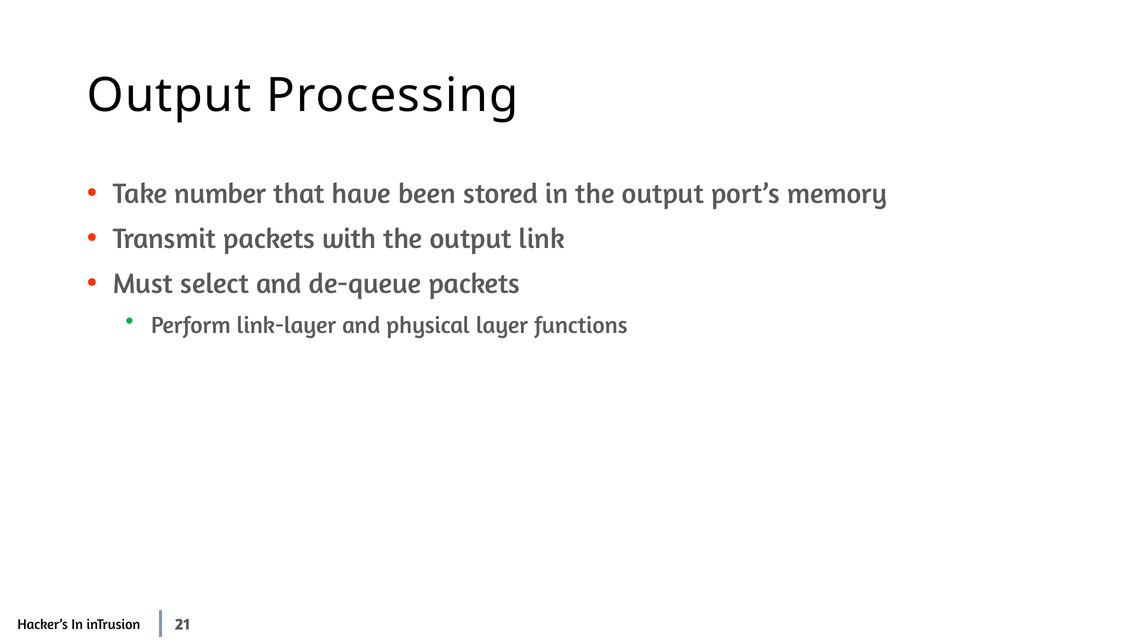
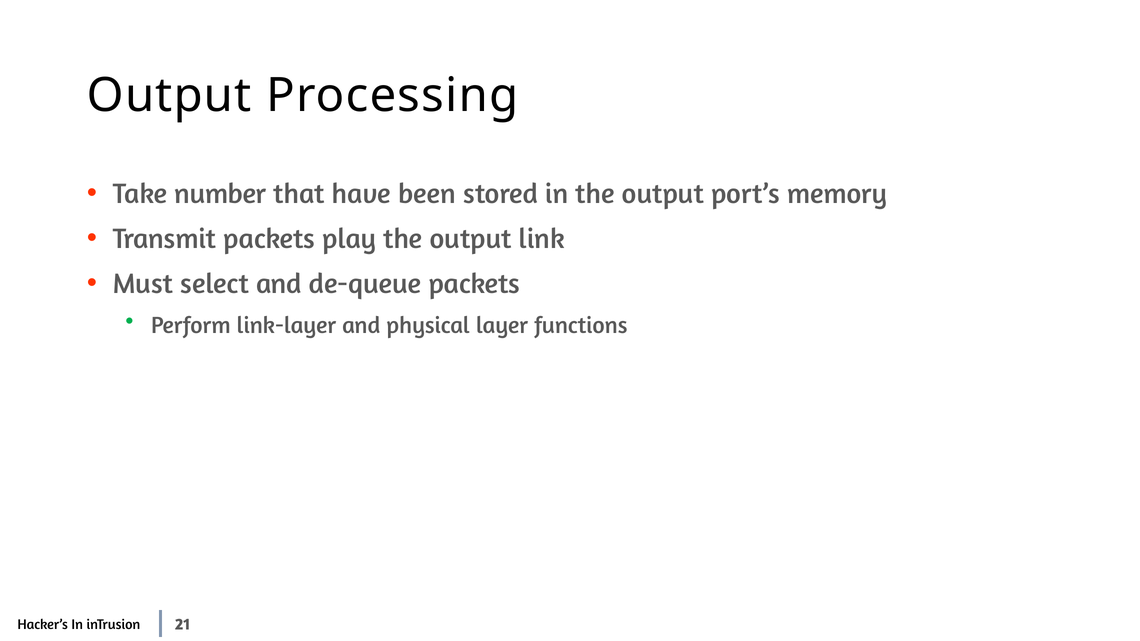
with: with -> play
